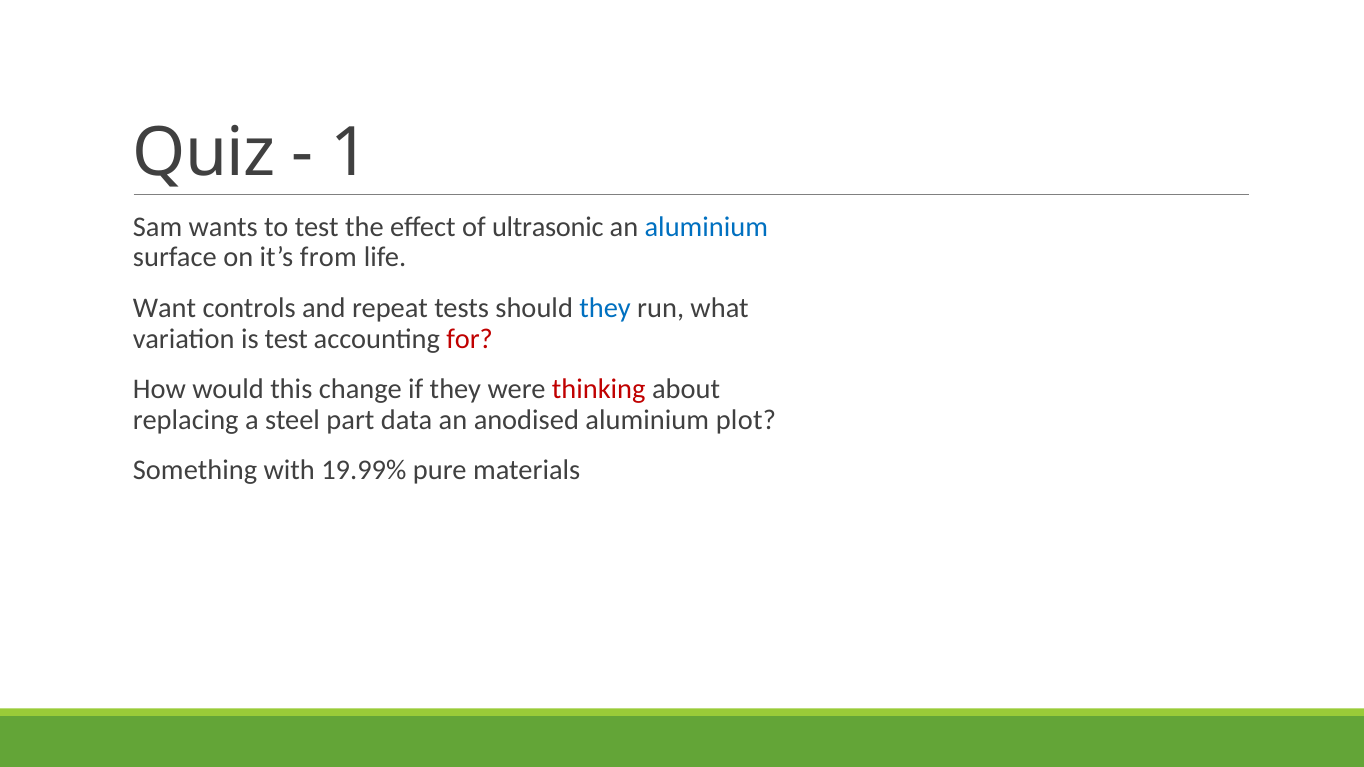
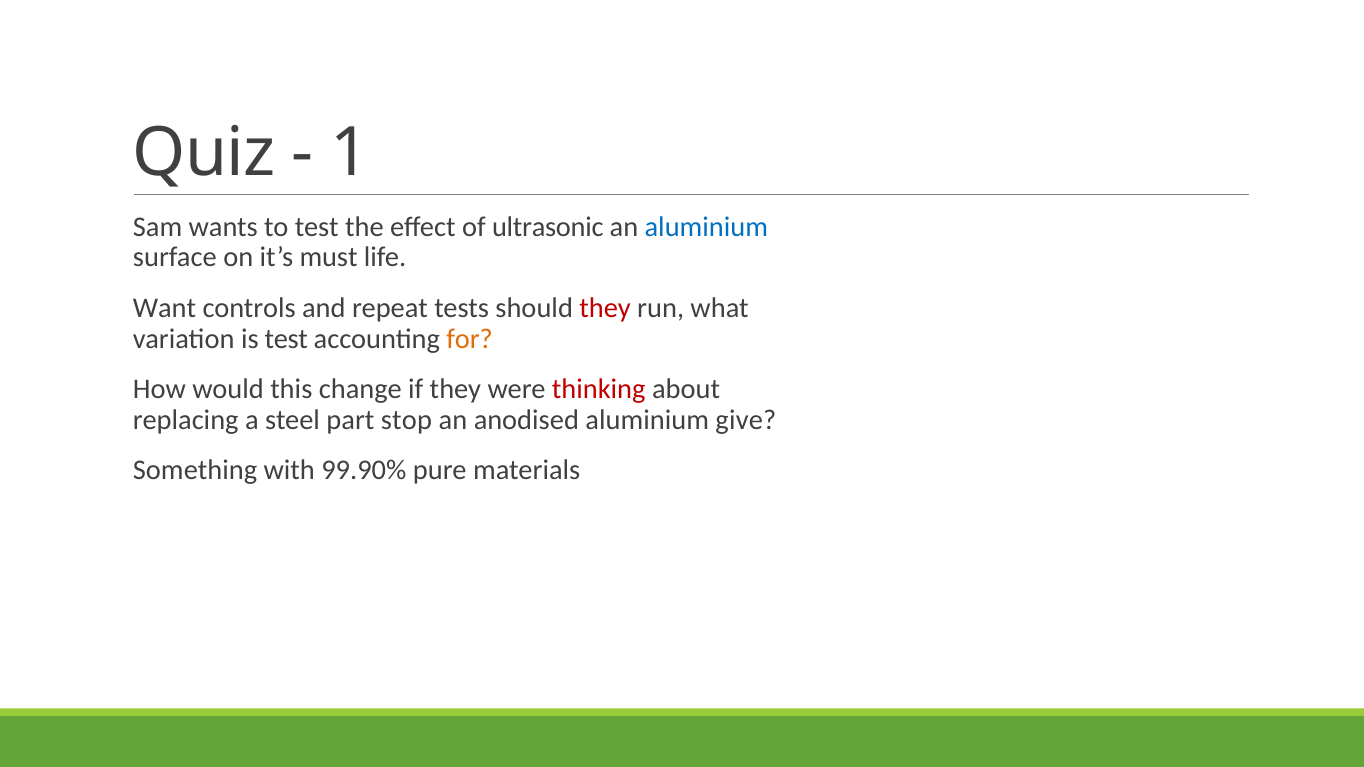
from: from -> must
they at (605, 308) colour: blue -> red
for colour: red -> orange
data: data -> stop
plot: plot -> give
19.99%: 19.99% -> 99.90%
